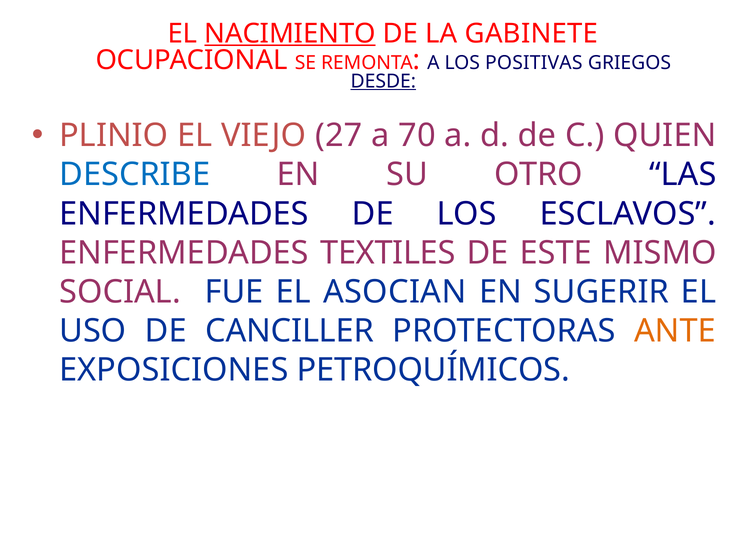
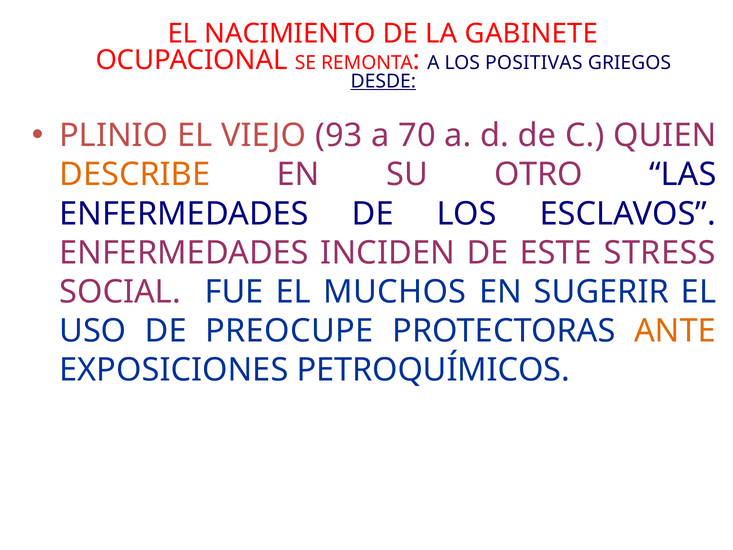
NACIMIENTO underline: present -> none
27: 27 -> 93
DESCRIBE colour: blue -> orange
TEXTILES: TEXTILES -> INCIDEN
MISMO: MISMO -> STRESS
ASOCIAN: ASOCIAN -> MUCHOS
CANCILLER: CANCILLER -> PREOCUPE
